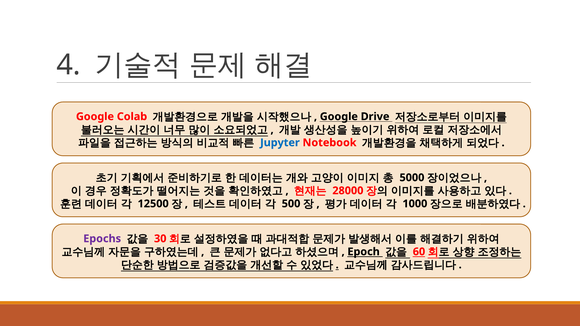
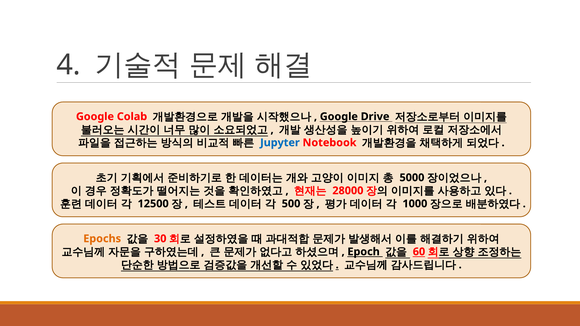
Epochs colour: purple -> orange
